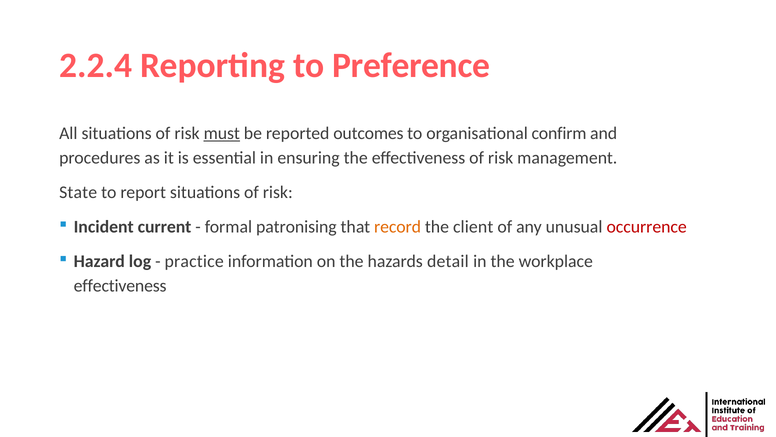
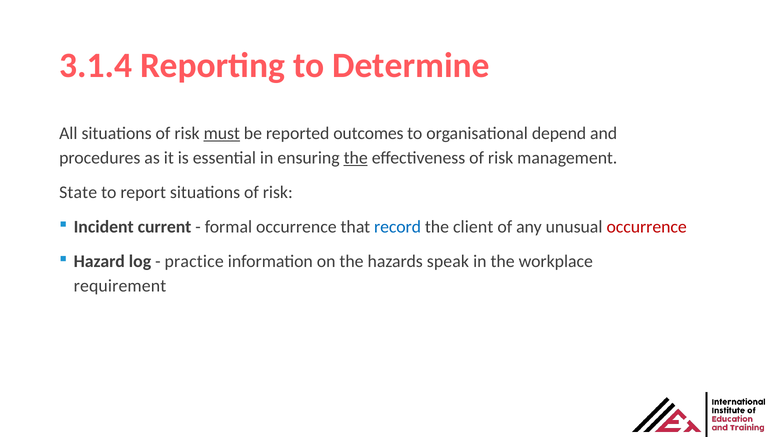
2.2.4: 2.2.4 -> 3.1.4
Preference: Preference -> Determine
confirm: confirm -> depend
the at (356, 158) underline: none -> present
formal patronising: patronising -> occurrence
record colour: orange -> blue
detail: detail -> speak
effectiveness at (120, 286): effectiveness -> requirement
